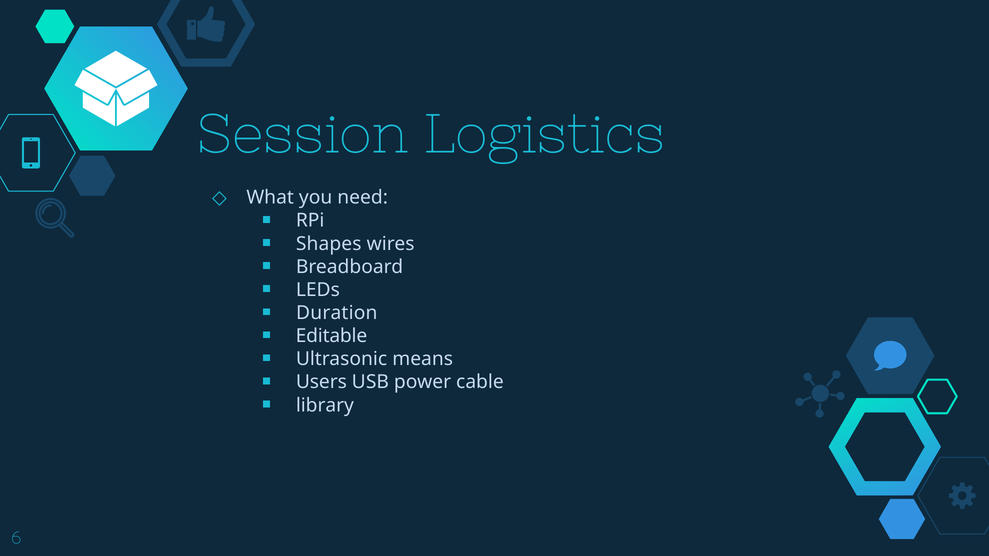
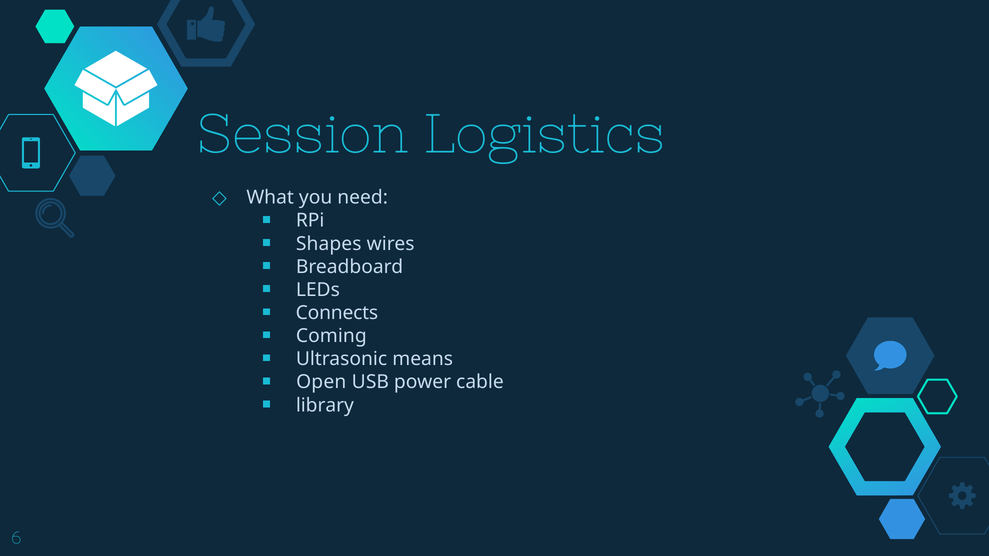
Duration: Duration -> Connects
Editable: Editable -> Coming
Users: Users -> Open
